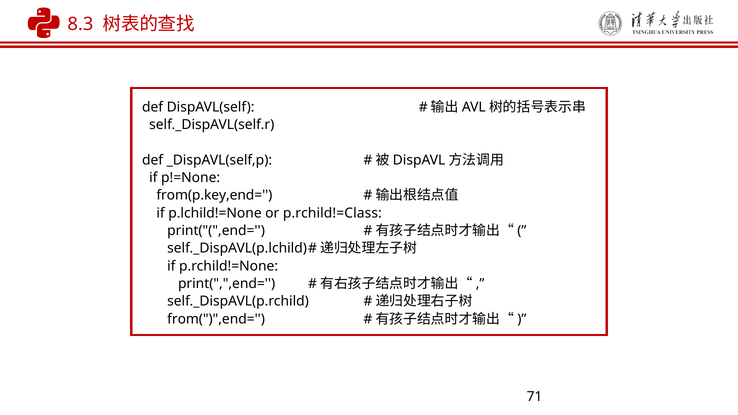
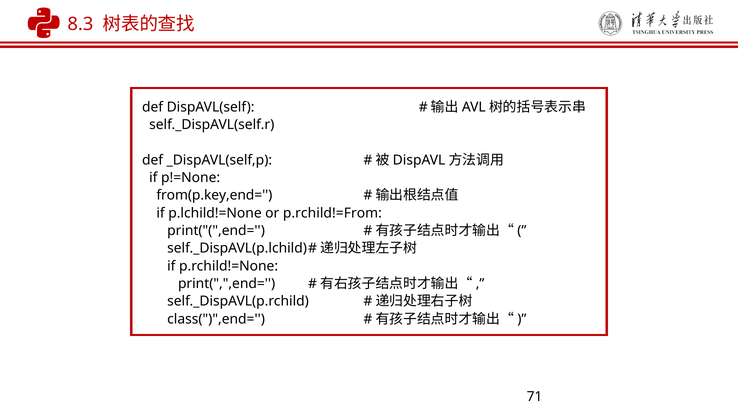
p.rchild!=Class: p.rchild!=Class -> p.rchild!=From
from(")",end=: from(")",end= -> class(")",end=
